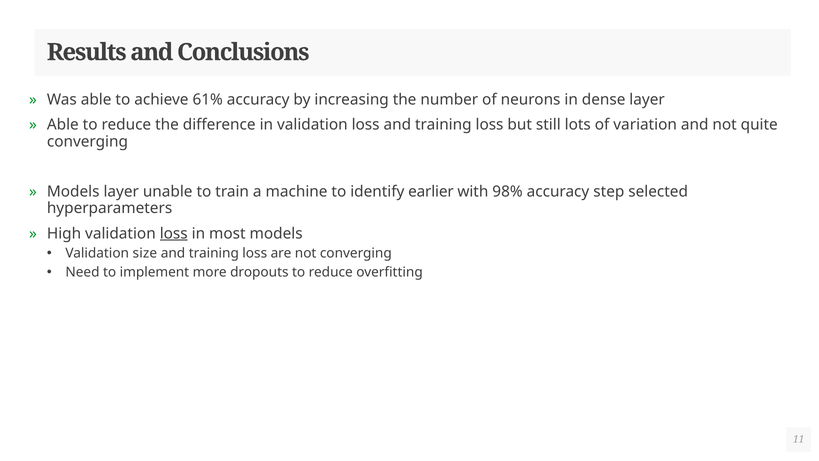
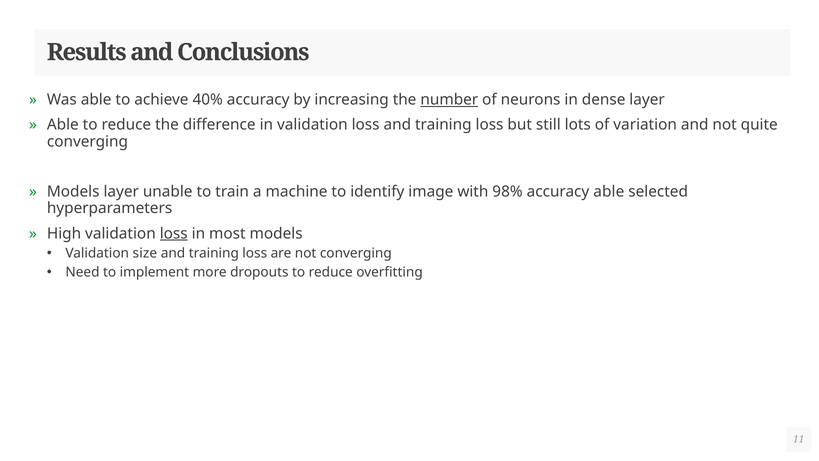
61%: 61% -> 40%
number underline: none -> present
earlier: earlier -> image
accuracy step: step -> able
